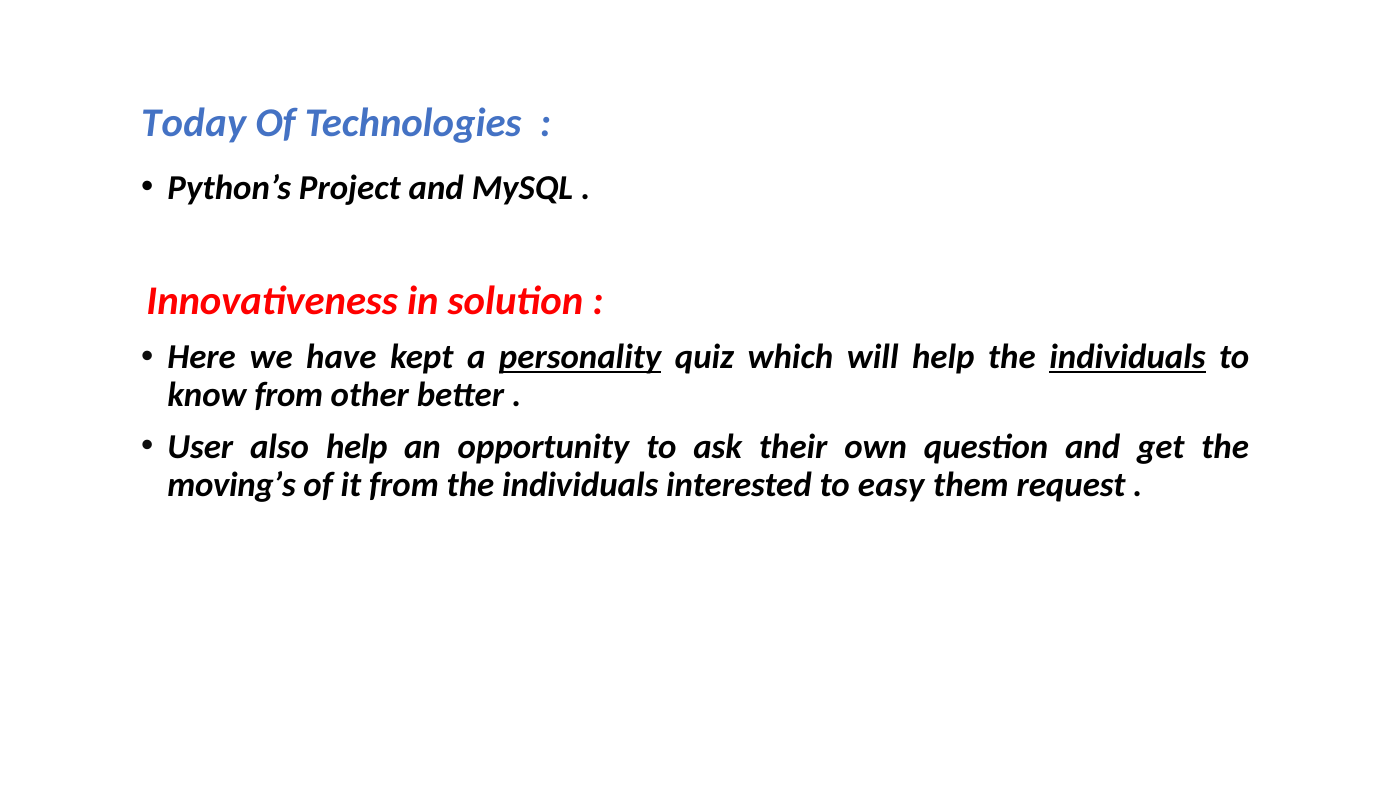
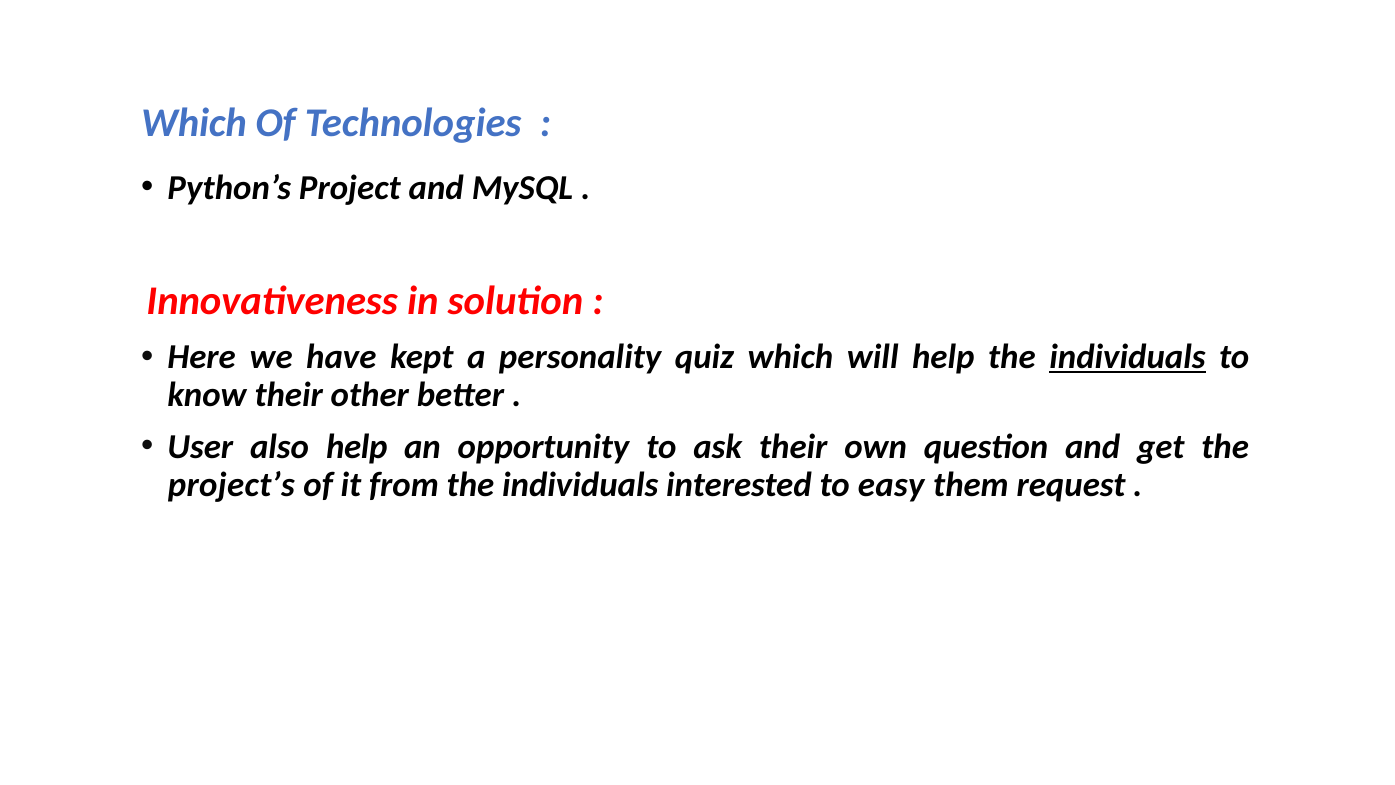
Today at (194, 123): Today -> Which
personality underline: present -> none
know from: from -> their
moving’s: moving’s -> project’s
